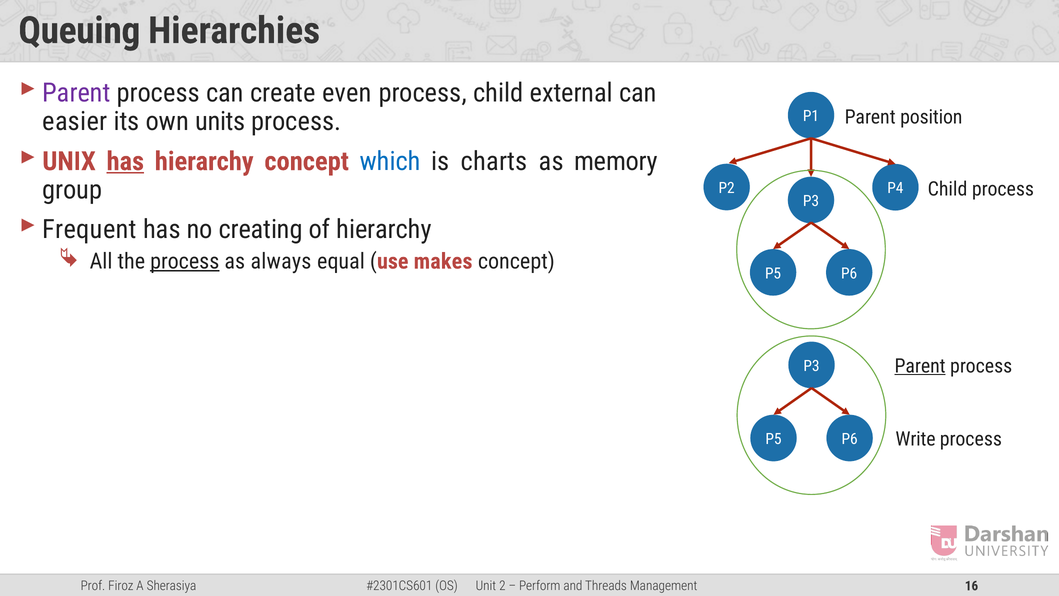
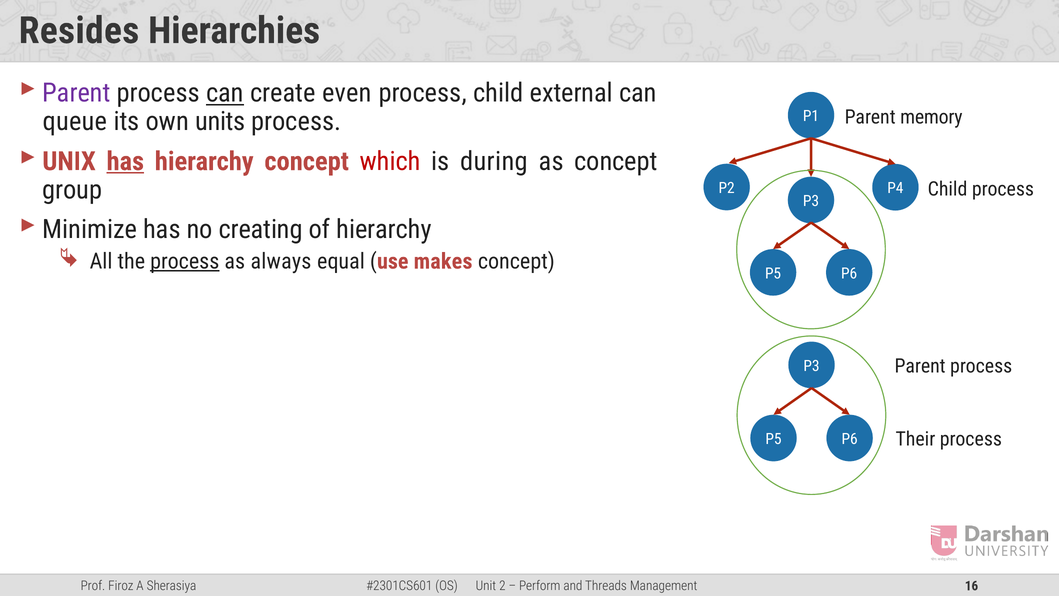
Queuing: Queuing -> Resides
can at (225, 93) underline: none -> present
position: position -> memory
easier: easier -> queue
which colour: blue -> red
charts: charts -> during
as memory: memory -> concept
Frequent: Frequent -> Minimize
Parent at (920, 366) underline: present -> none
Write: Write -> Their
